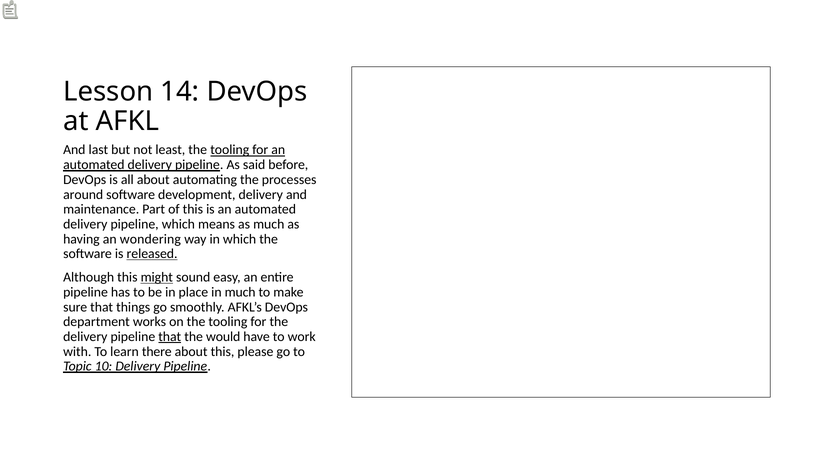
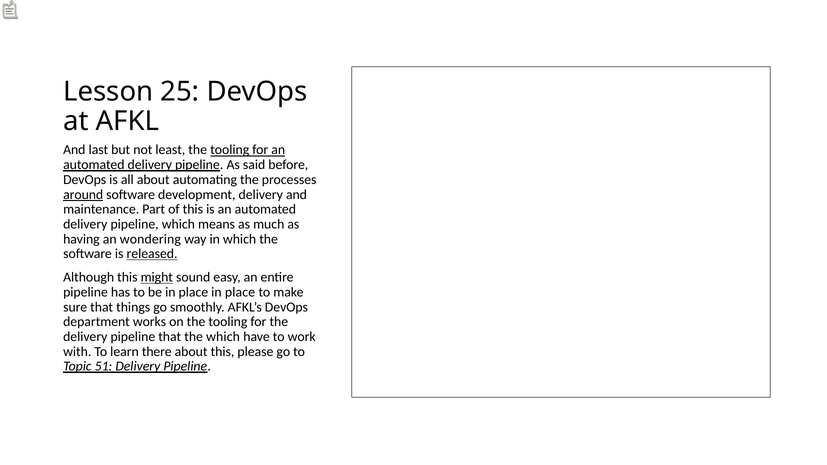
14: 14 -> 25
around underline: none -> present
place in much: much -> place
that at (170, 337) underline: present -> none
the would: would -> which
10: 10 -> 51
